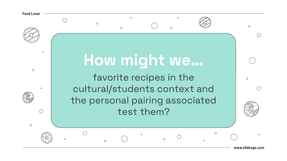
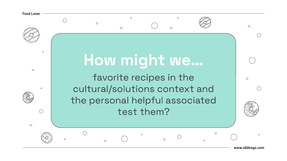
cultural/students: cultural/students -> cultural/solutions
pairing: pairing -> helpful
